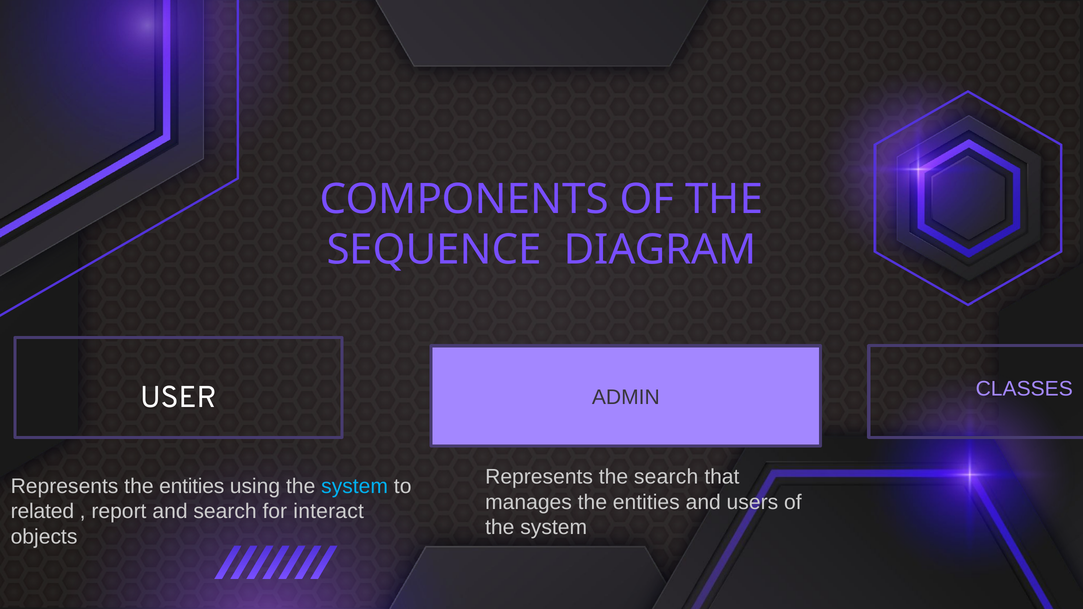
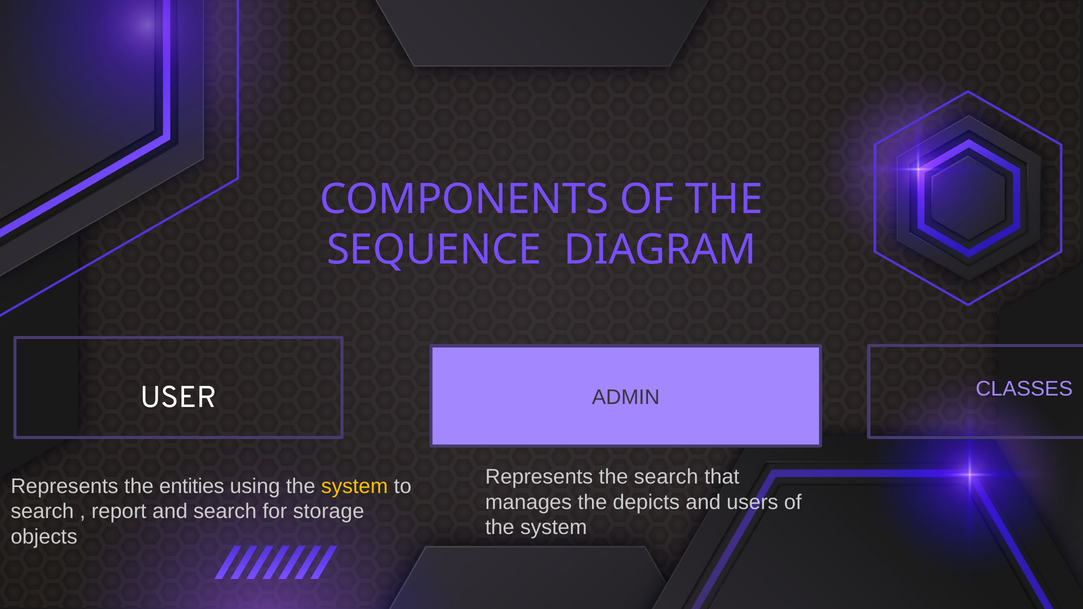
system at (355, 486) colour: light blue -> yellow
manages the entities: entities -> depicts
related at (42, 512): related -> search
interact: interact -> storage
